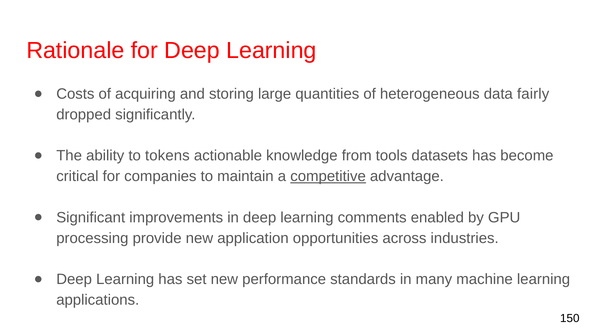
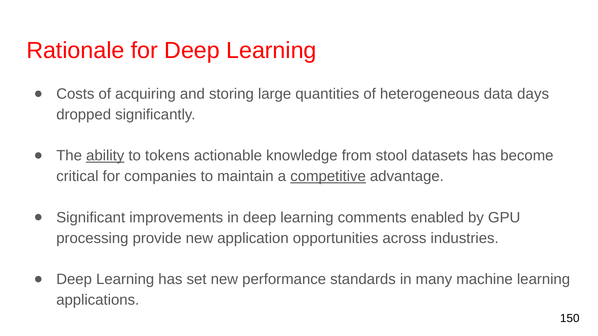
fairly: fairly -> days
ability underline: none -> present
tools: tools -> stool
